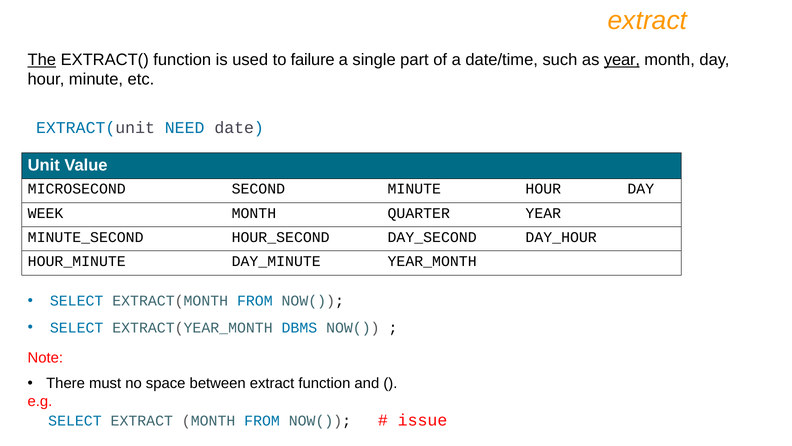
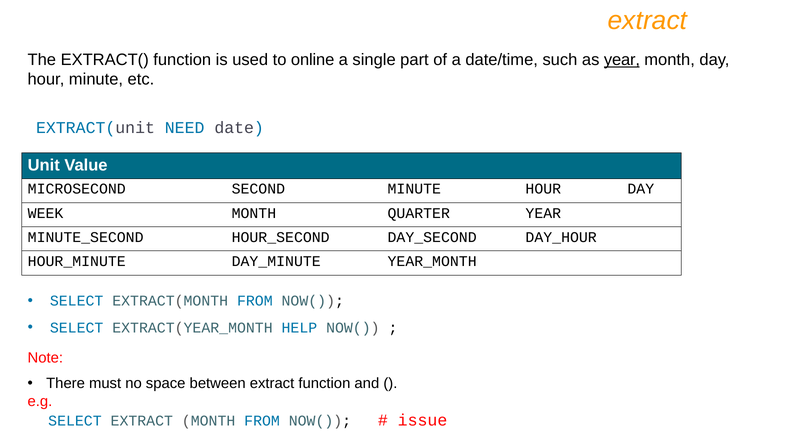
The underline: present -> none
failure: failure -> online
DBMS: DBMS -> HELP
